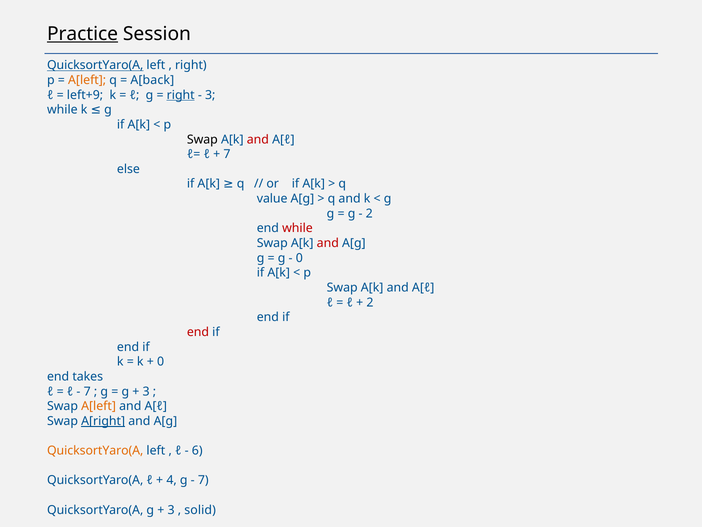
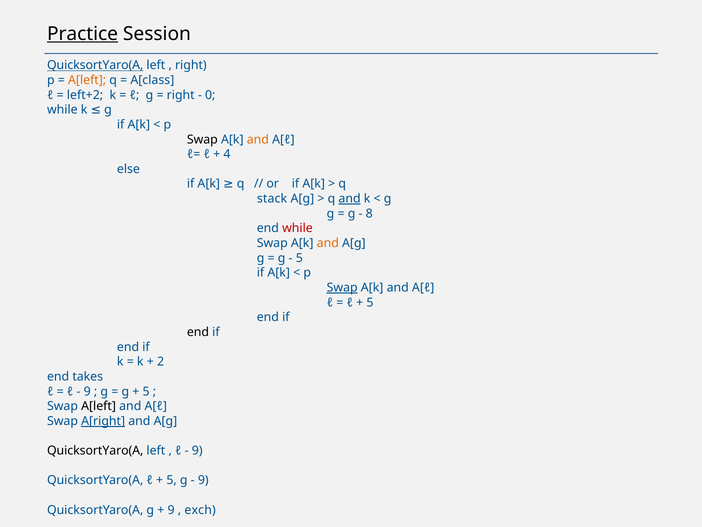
A[back: A[back -> A[class
left+9: left+9 -> left+2
right at (181, 95) underline: present -> none
3 at (210, 95): 3 -> 0
and at (258, 139) colour: red -> orange
7 at (227, 154): 7 -> 4
value: value -> stack
and at (350, 199) underline: none -> present
2 at (369, 213): 2 -> 8
and at (328, 243) colour: red -> orange
0 at (299, 258): 0 -> 5
Swap at (342, 287) underline: none -> present
2 at (370, 302): 2 -> 5
end at (198, 332) colour: red -> black
0 at (161, 361): 0 -> 2
7 at (87, 391): 7 -> 9
3 at (146, 391): 3 -> 5
A[left at (99, 406) colour: orange -> black
QuicksortYaro(A at (95, 450) colour: orange -> black
6 at (197, 450): 6 -> 9
4 at (172, 480): 4 -> 5
7 at (203, 480): 7 -> 9
3 at (171, 510): 3 -> 9
solid: solid -> exch
